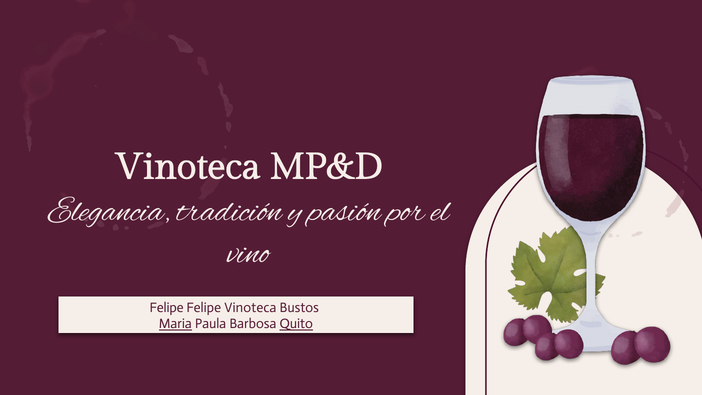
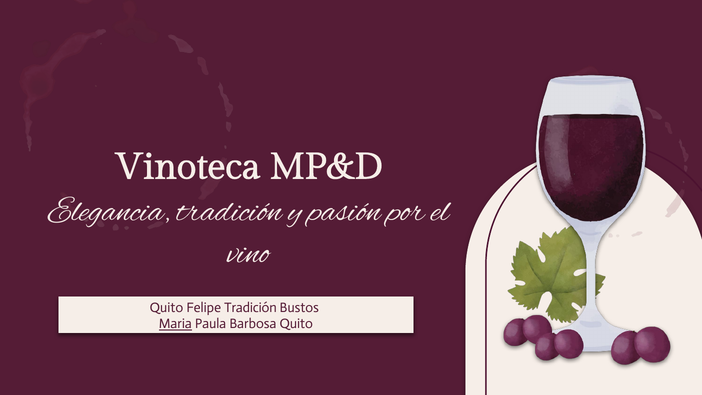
Felipe at (167, 307): Felipe -> Quito
Felipe Vinoteca: Vinoteca -> Tradición
Quito at (296, 324) underline: present -> none
